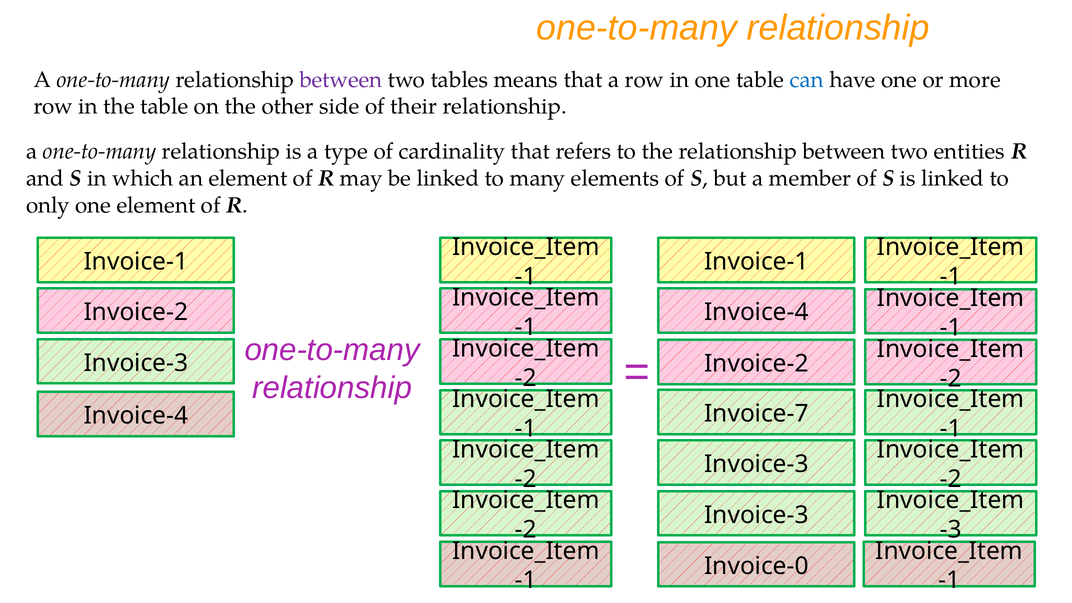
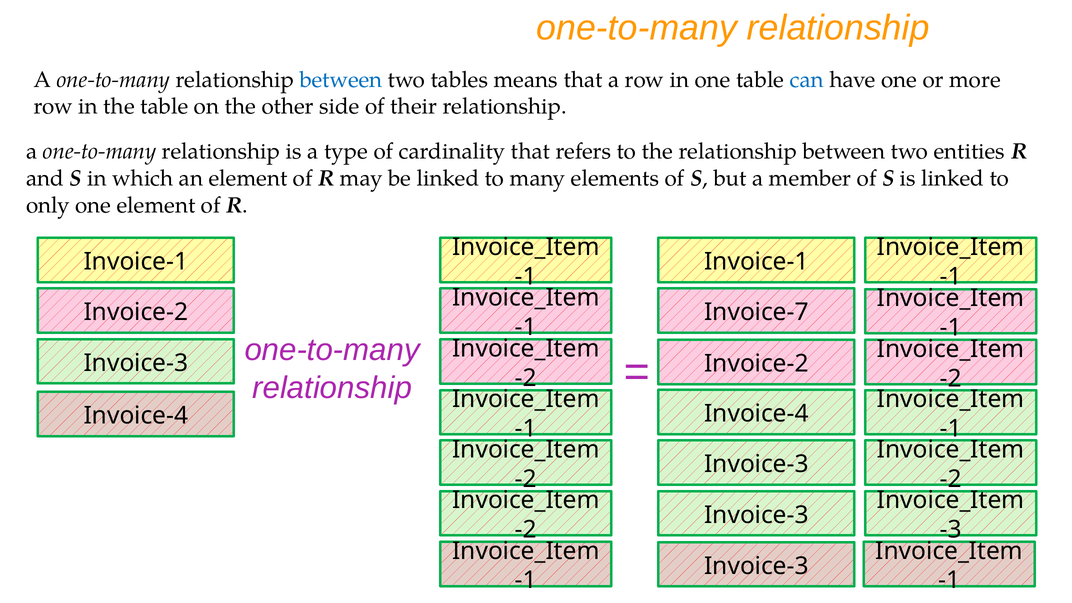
between at (341, 80) colour: purple -> blue
Invoice-4 at (756, 312): Invoice-4 -> Invoice-7
Invoice-7 at (756, 414): Invoice-7 -> Invoice-4
Invoice-0 at (756, 566): Invoice-0 -> Invoice-3
